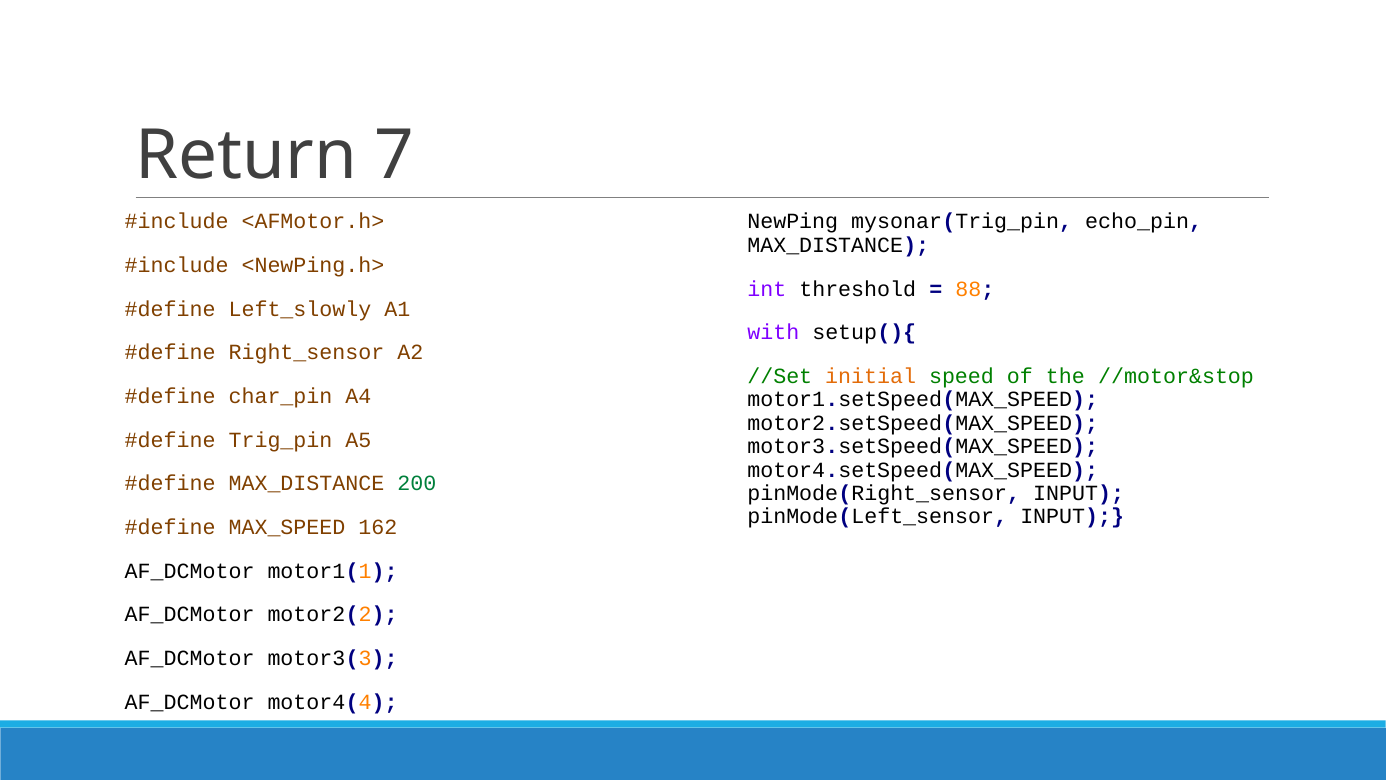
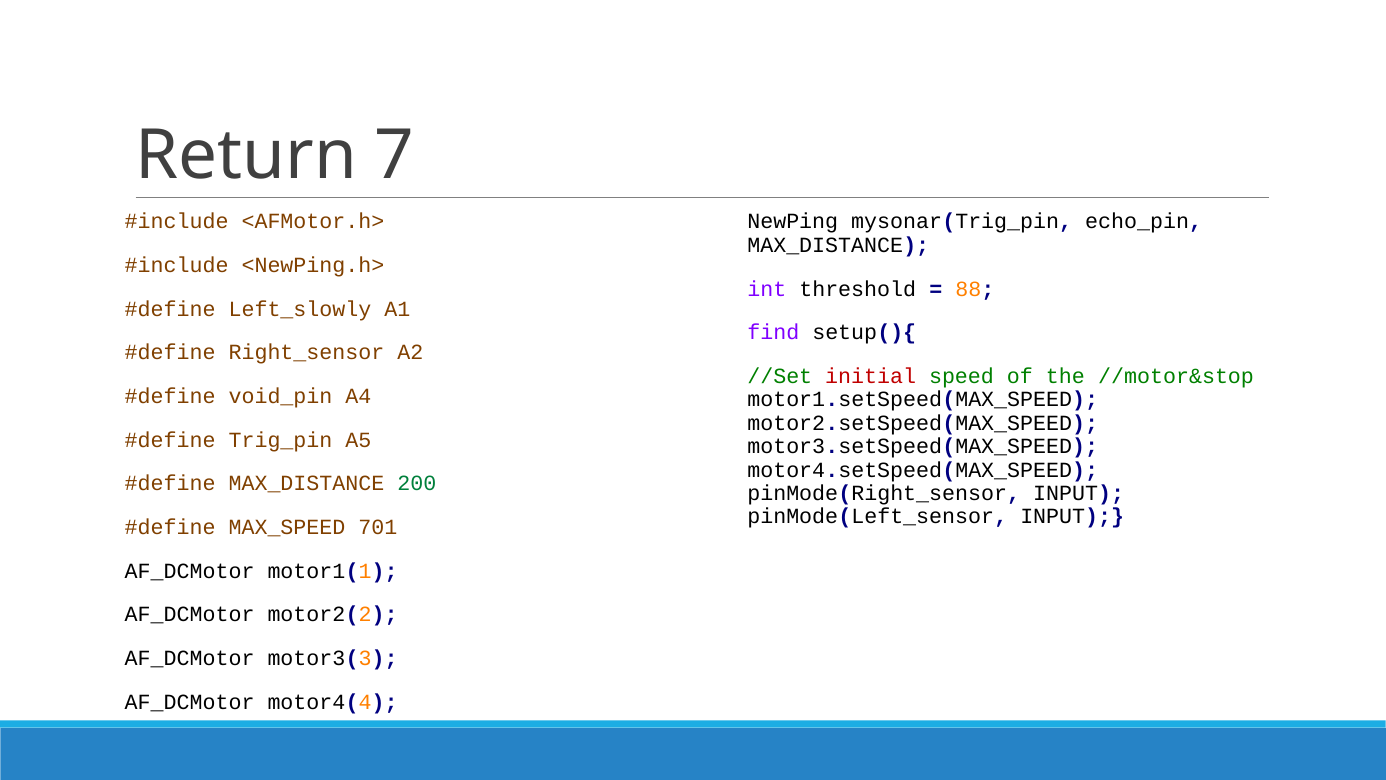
with: with -> find
initial colour: orange -> red
char_pin: char_pin -> void_pin
162: 162 -> 701
